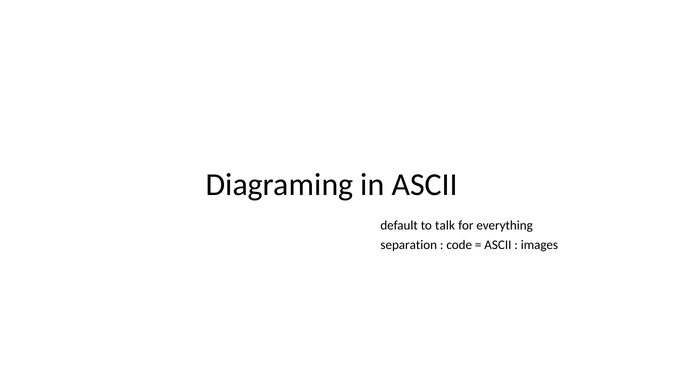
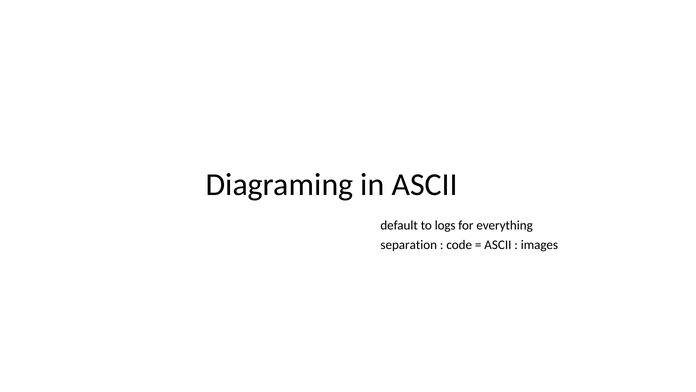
talk: talk -> logs
